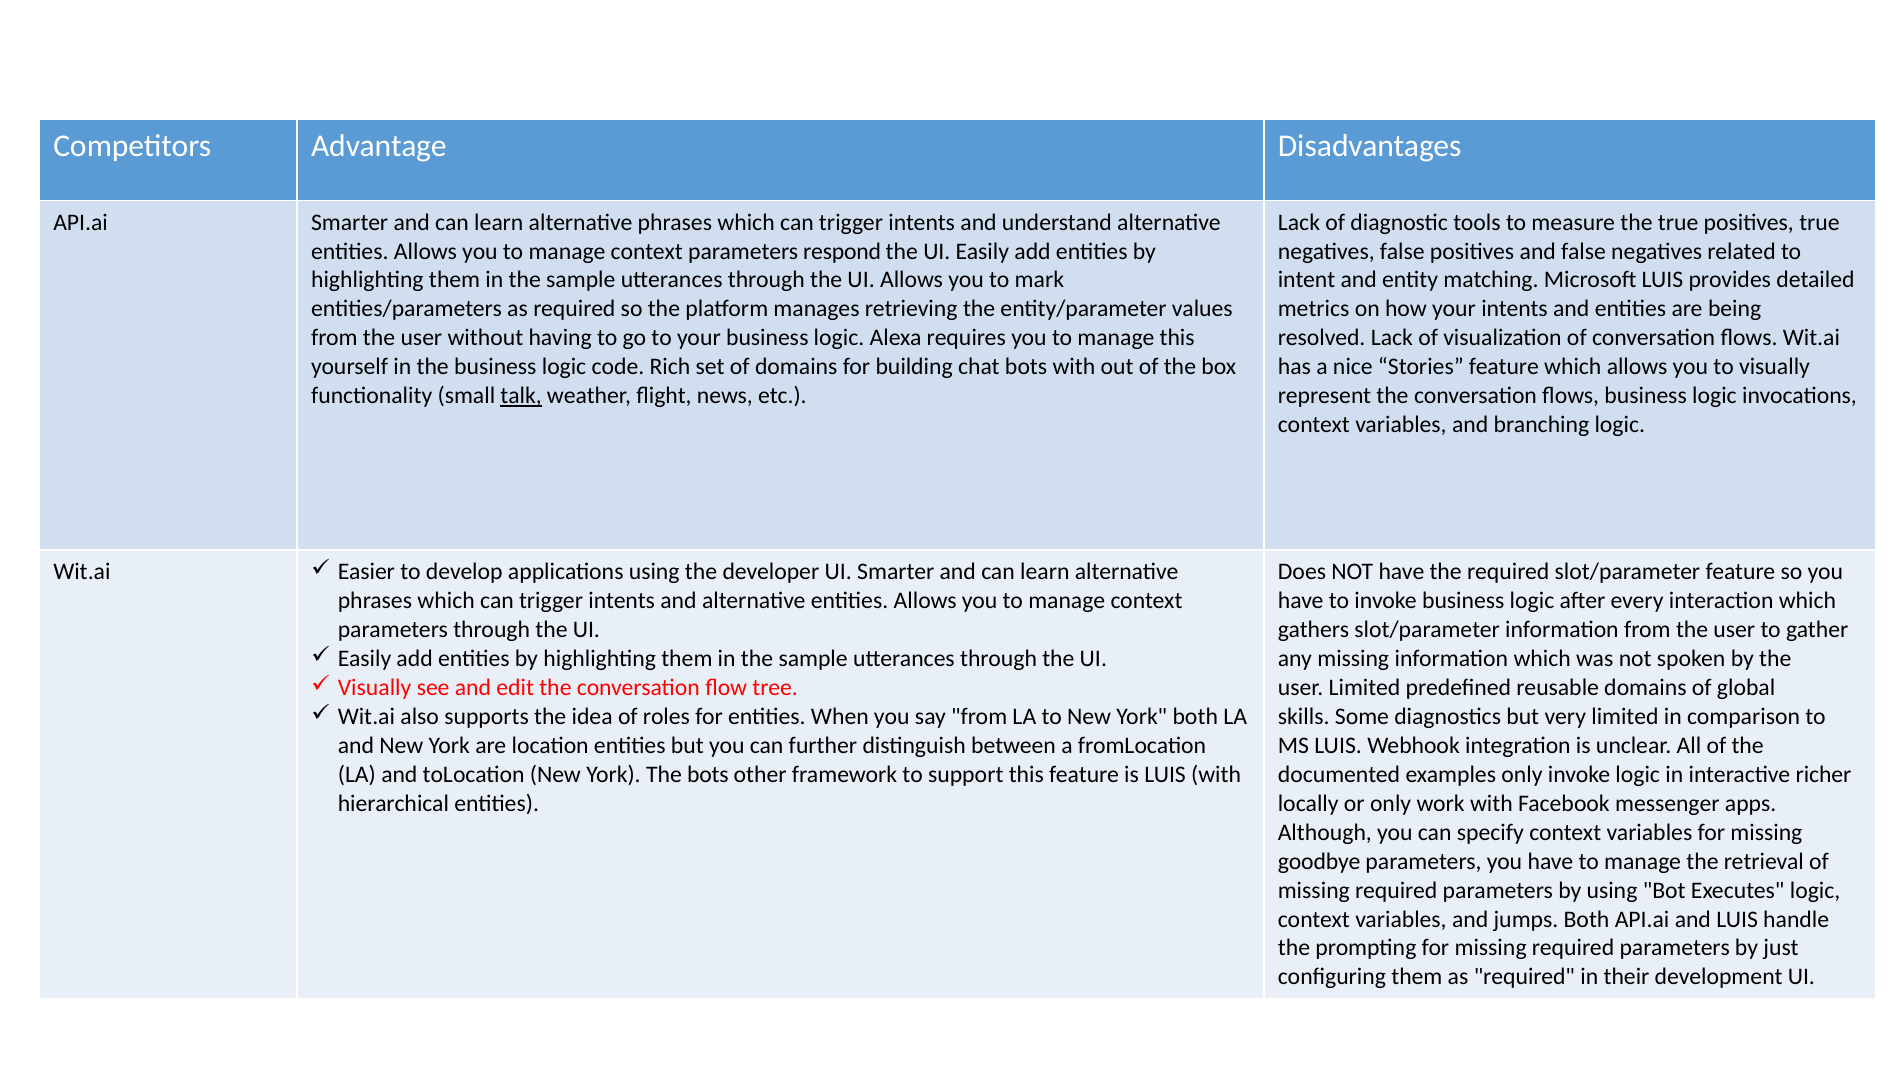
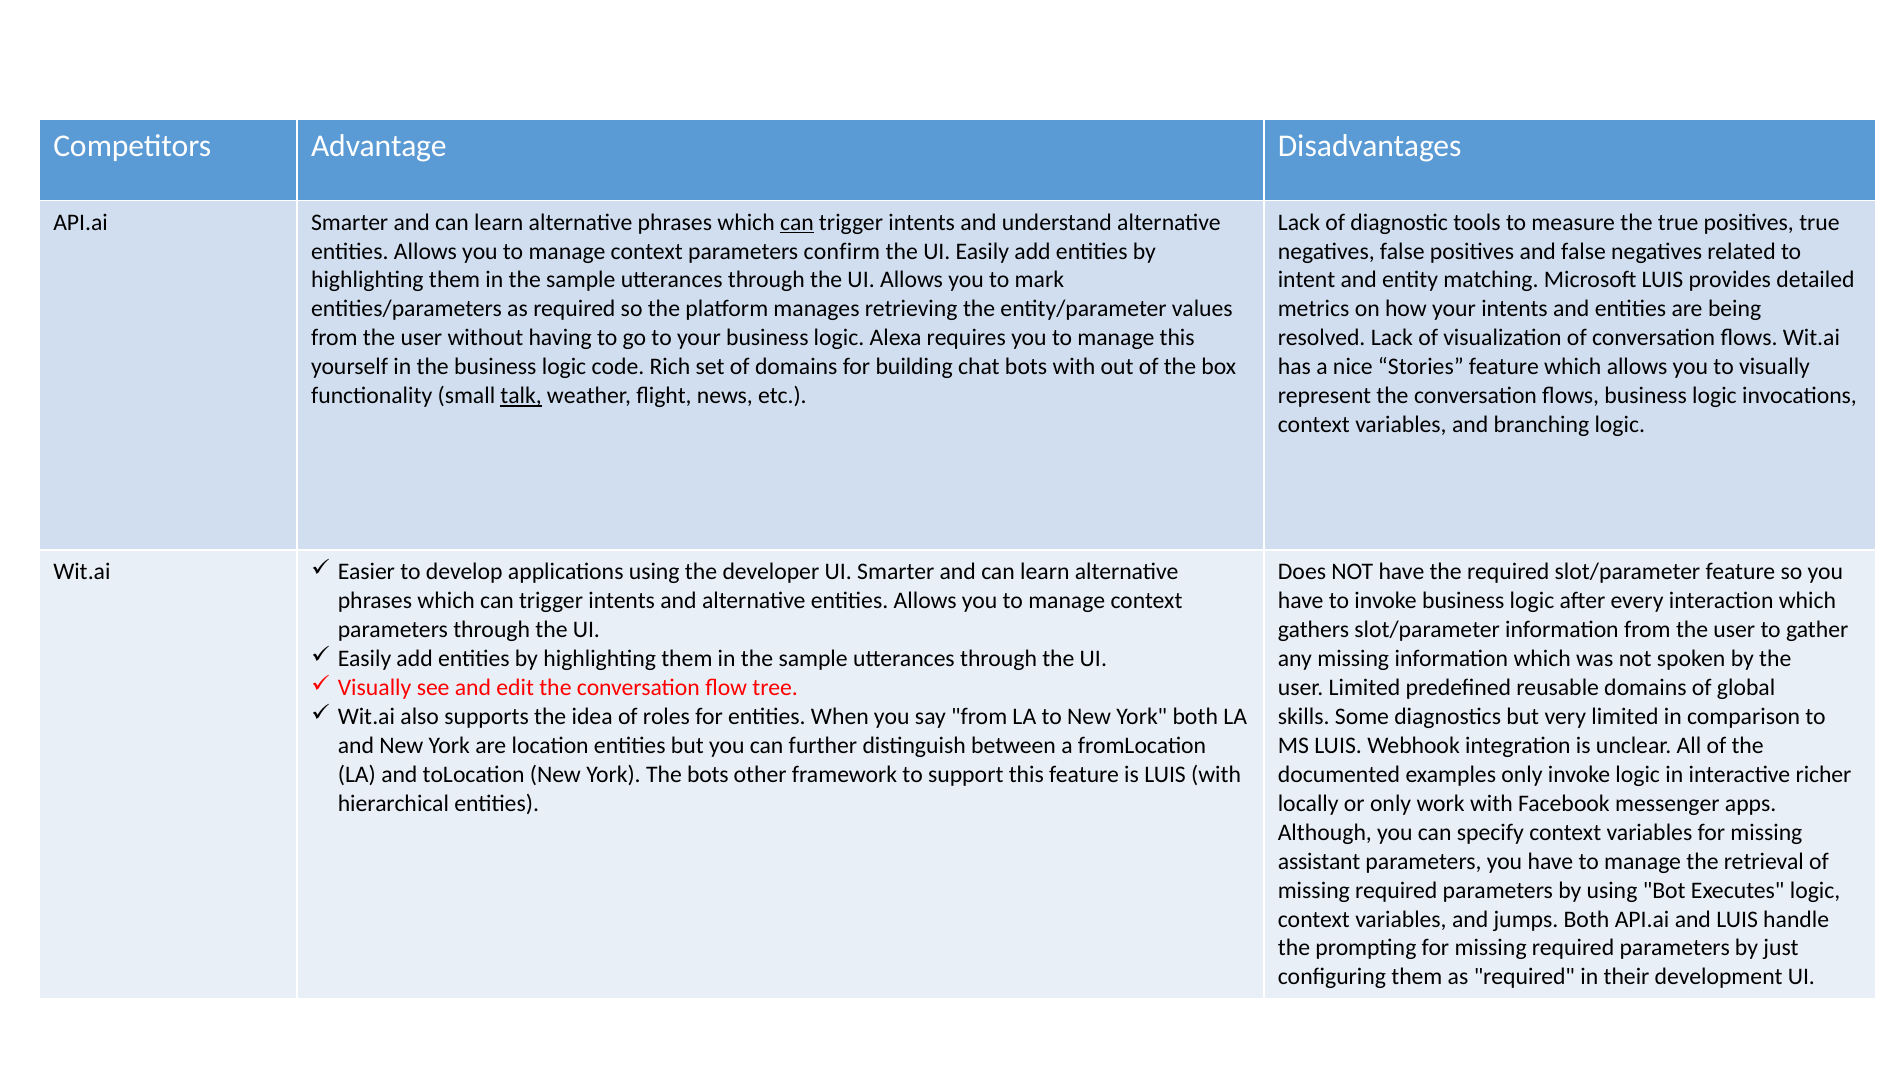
can at (797, 222) underline: none -> present
respond: respond -> confirm
goodbye: goodbye -> assistant
